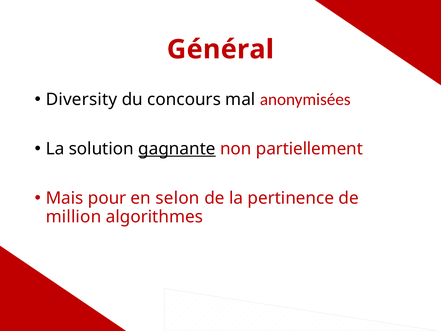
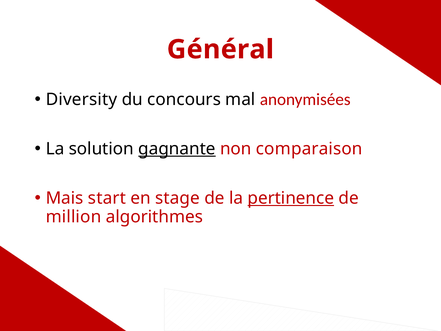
partiellement: partiellement -> comparaison
pour: pour -> start
selon: selon -> stage
pertinence underline: none -> present
